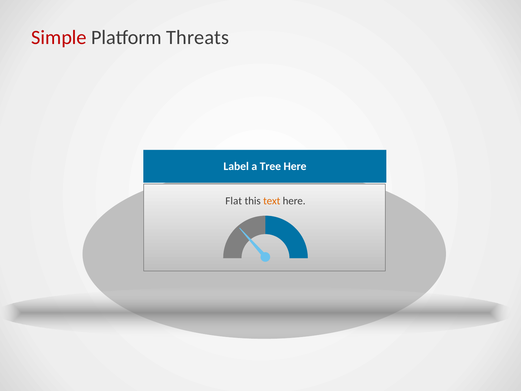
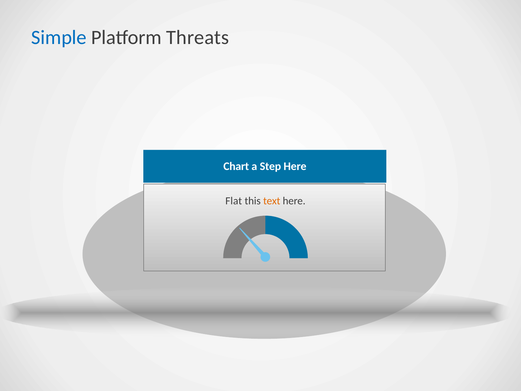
Simple colour: red -> blue
Label: Label -> Chart
Tree: Tree -> Step
